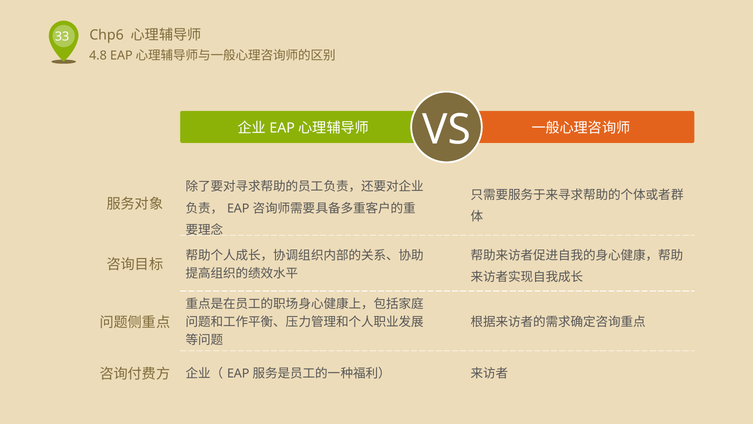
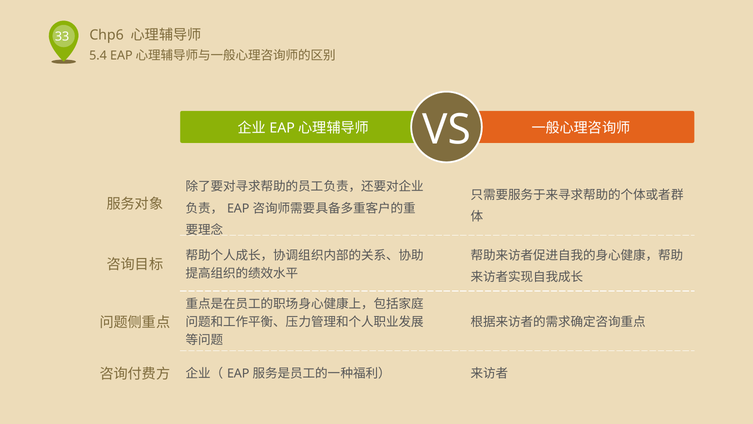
4.8: 4.8 -> 5.4
